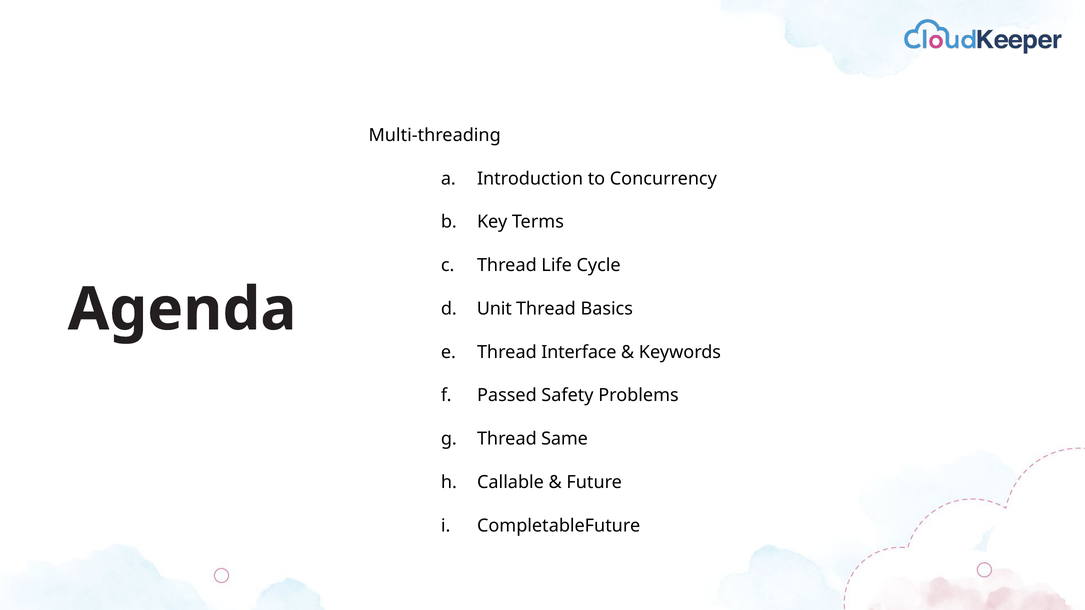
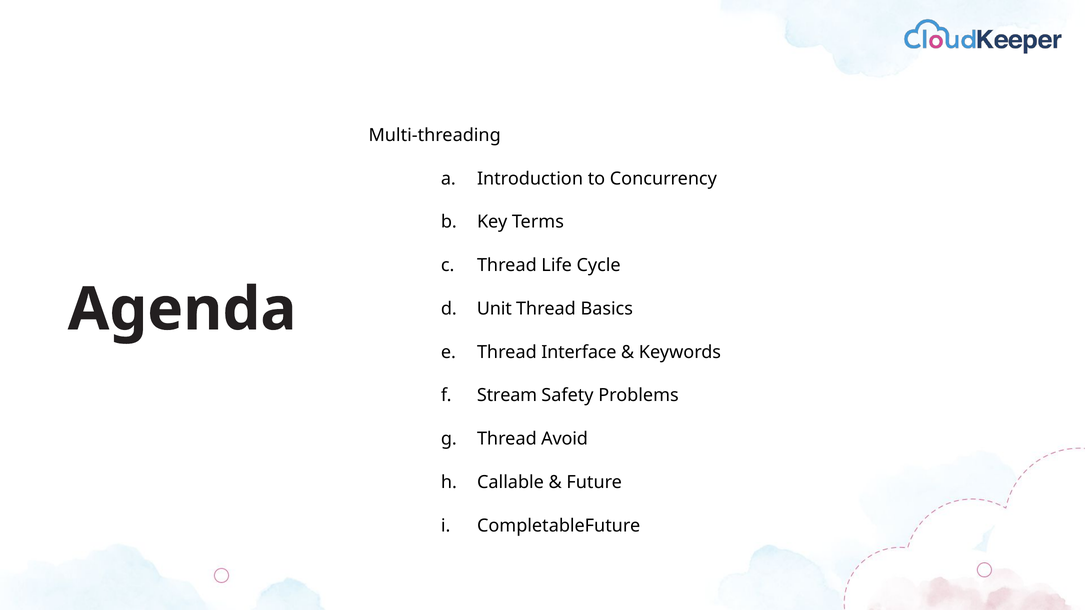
Passed: Passed -> Stream
Same: Same -> Avoid
